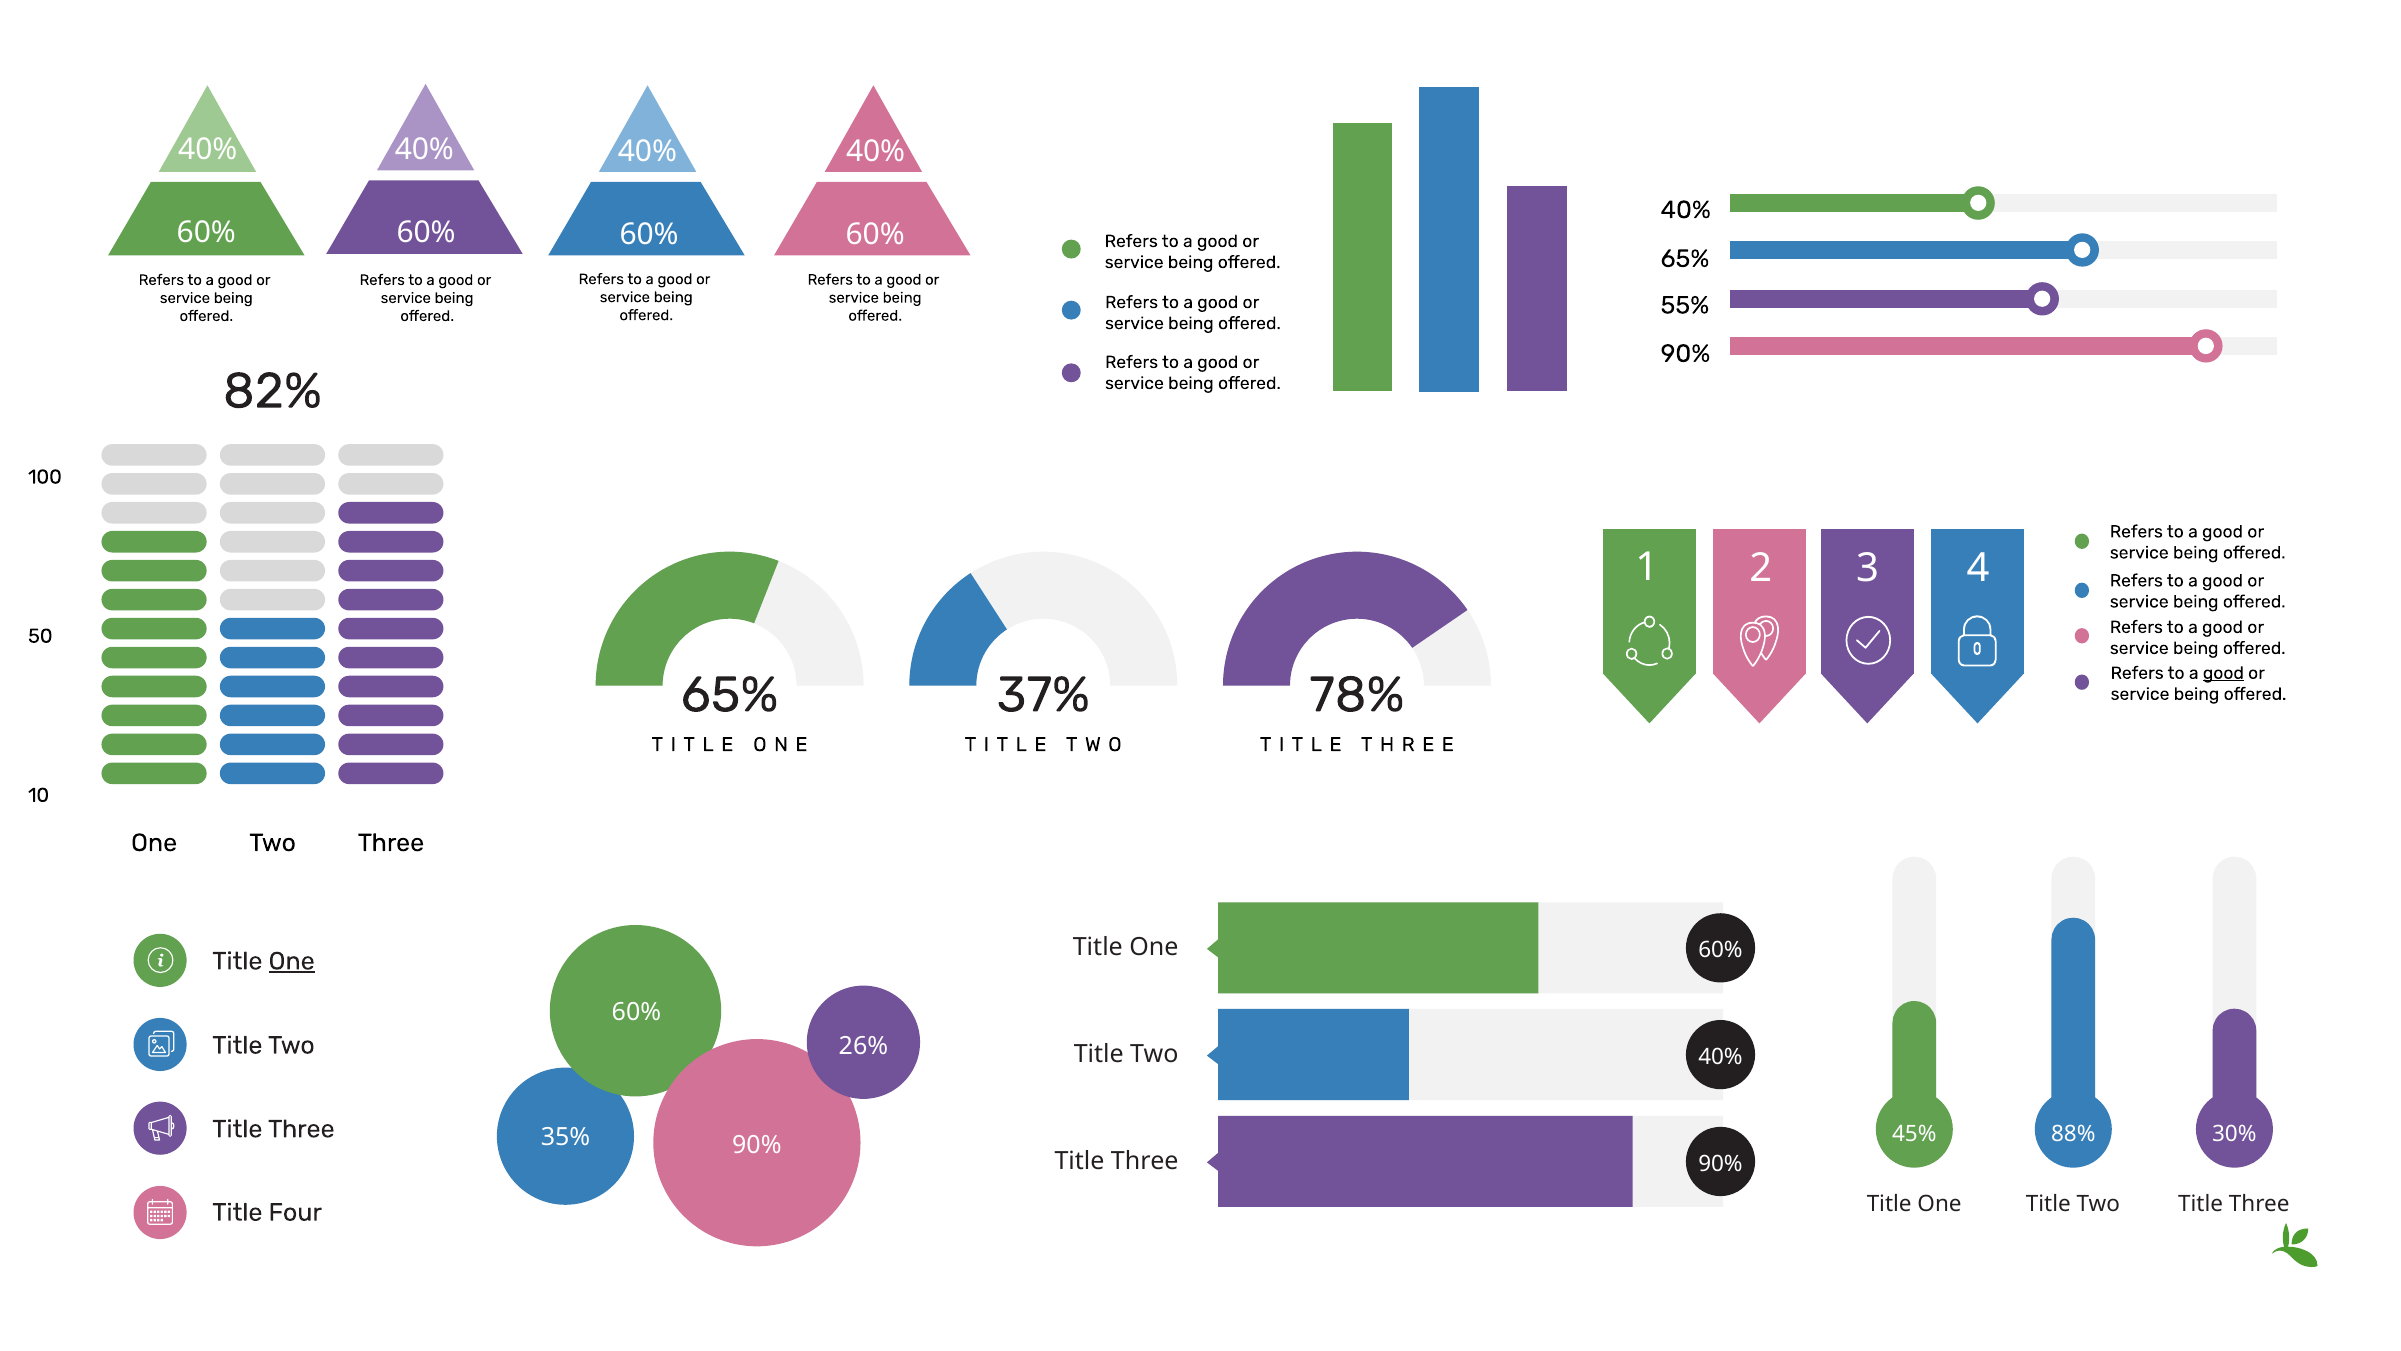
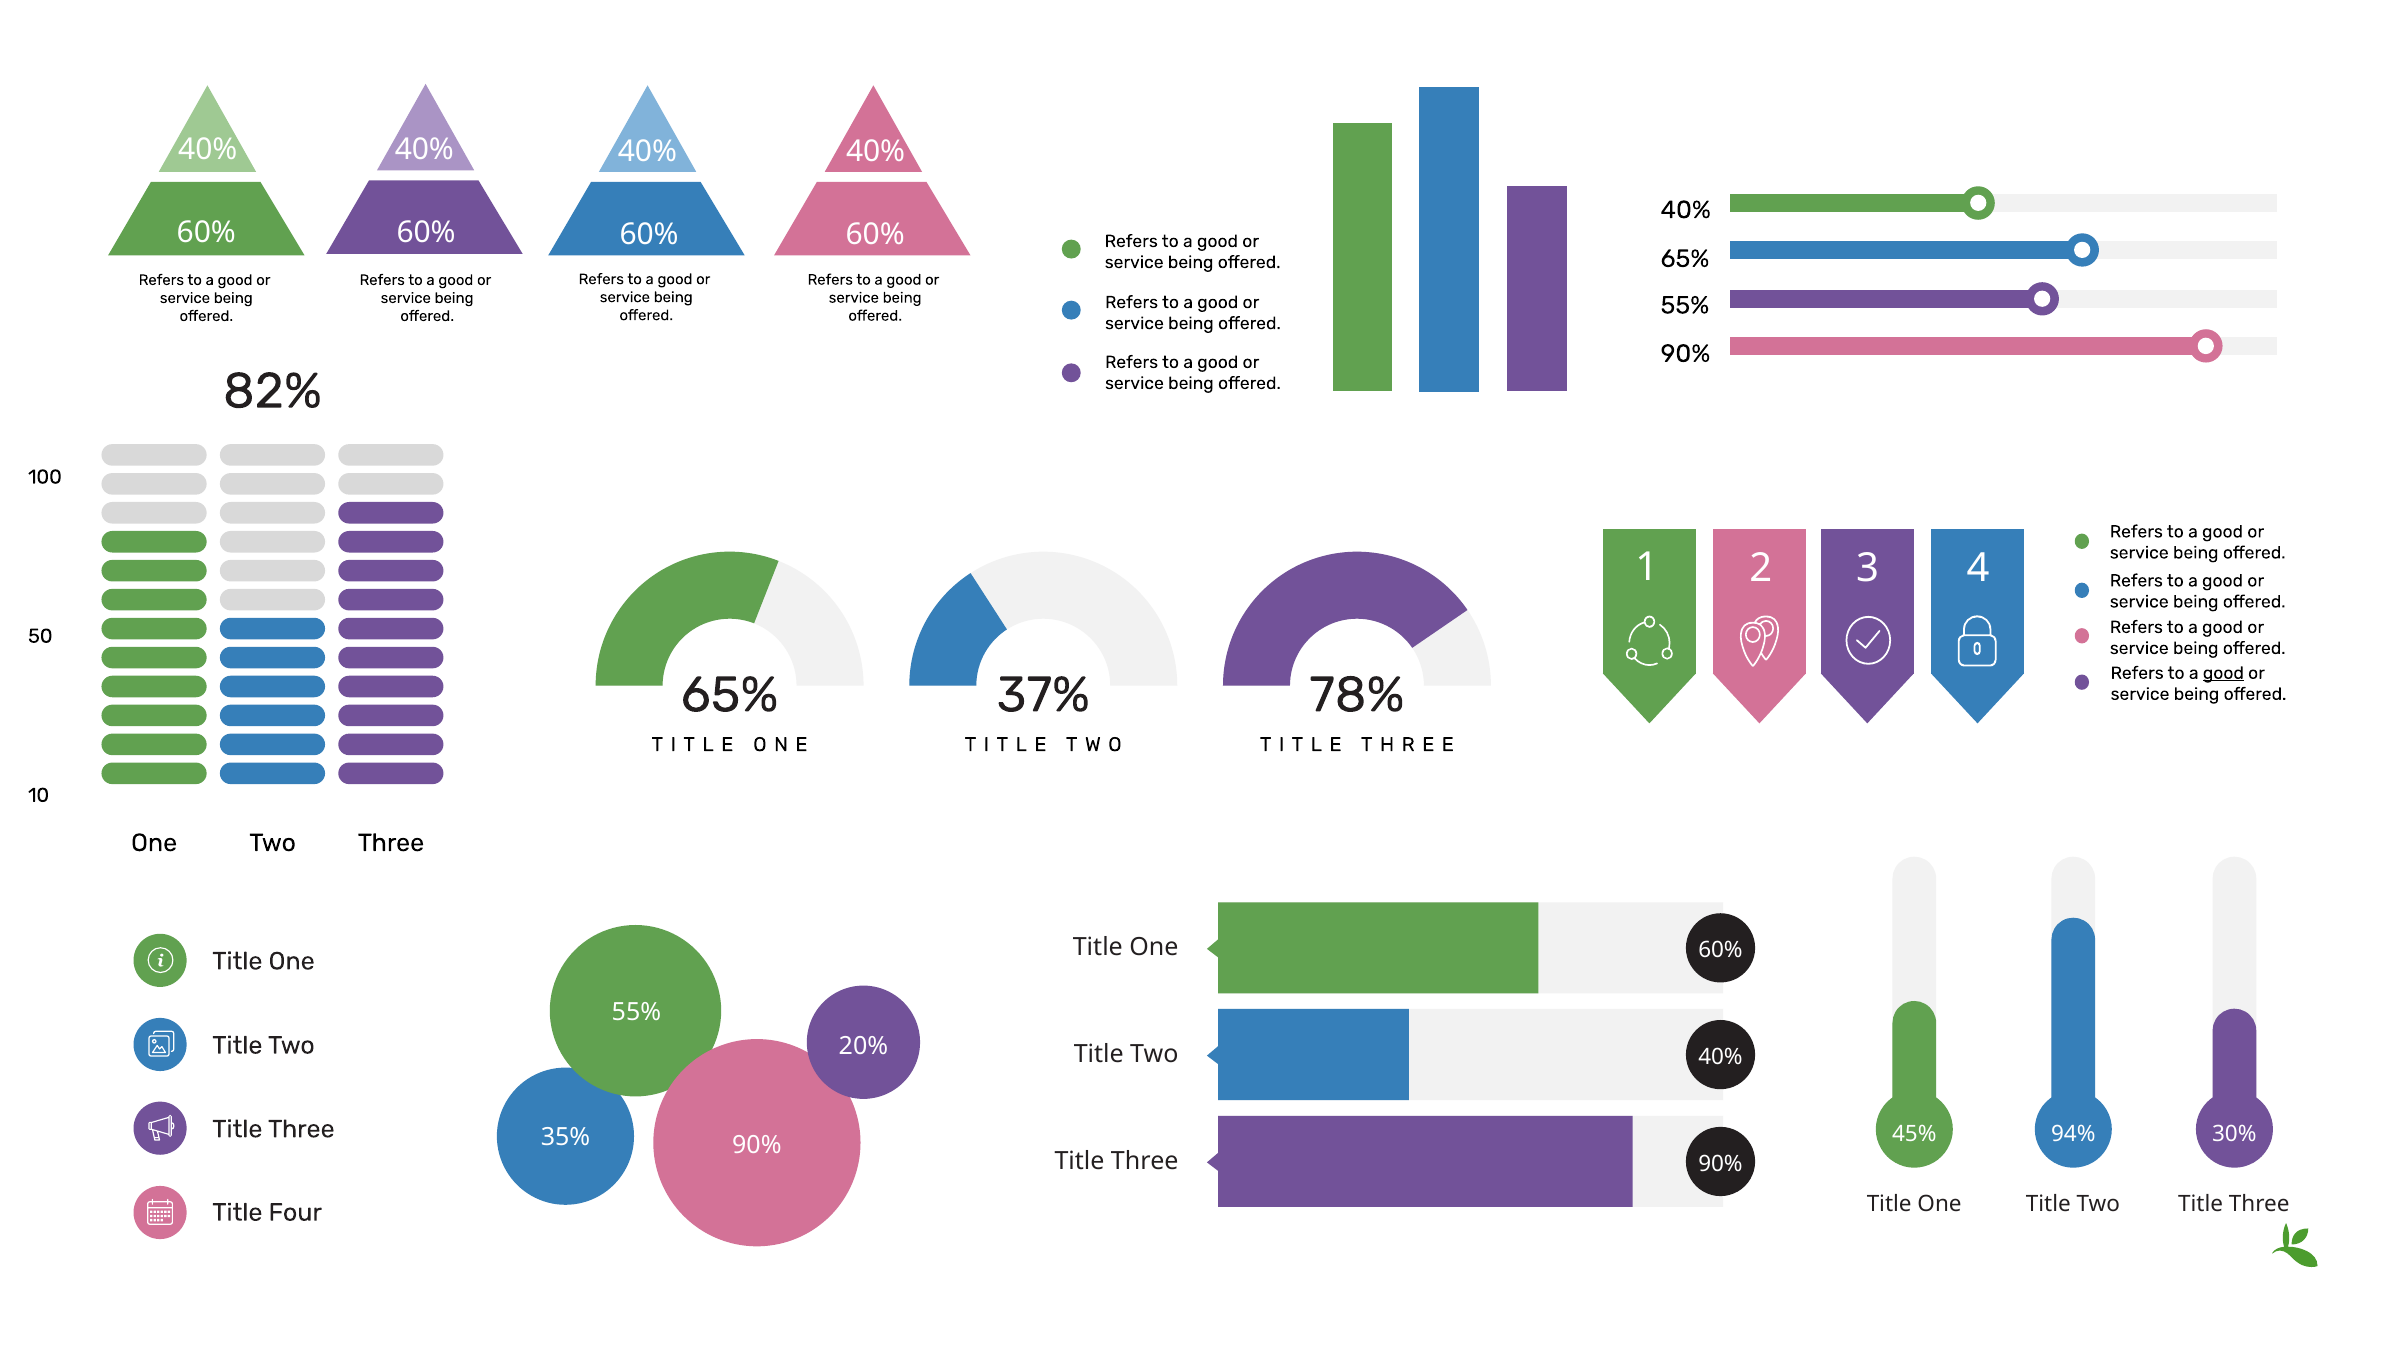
One at (292, 961) underline: present -> none
60% at (636, 1012): 60% -> 55%
26%: 26% -> 20%
88%: 88% -> 94%
